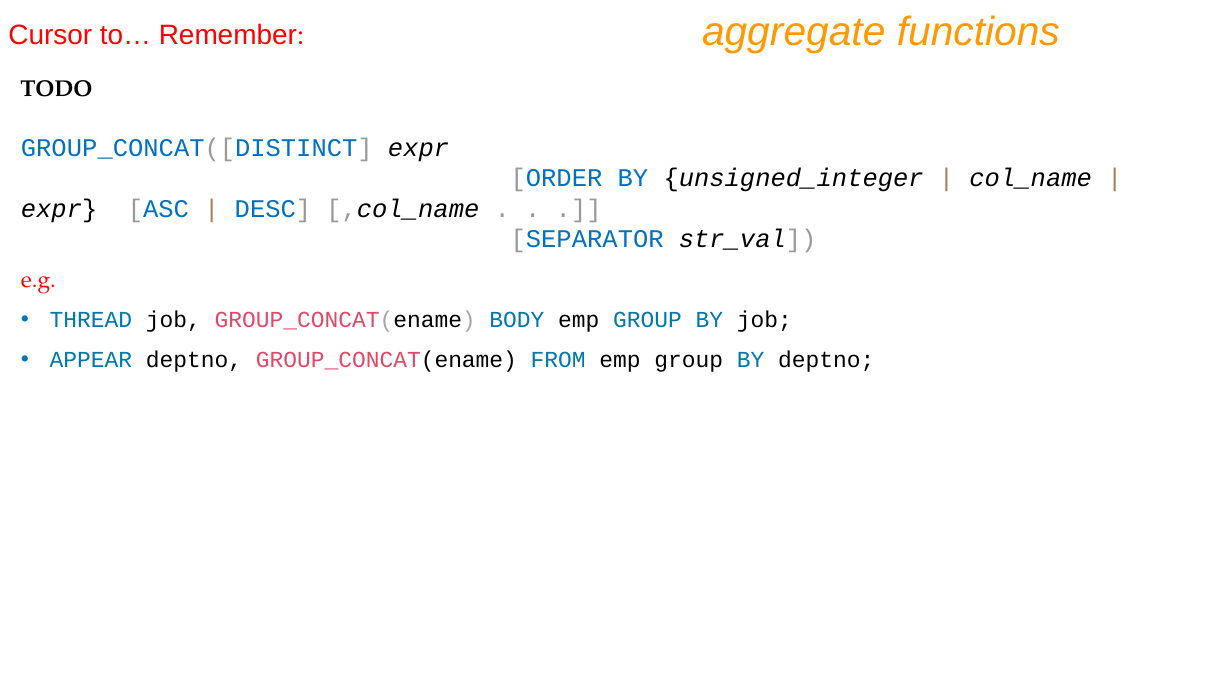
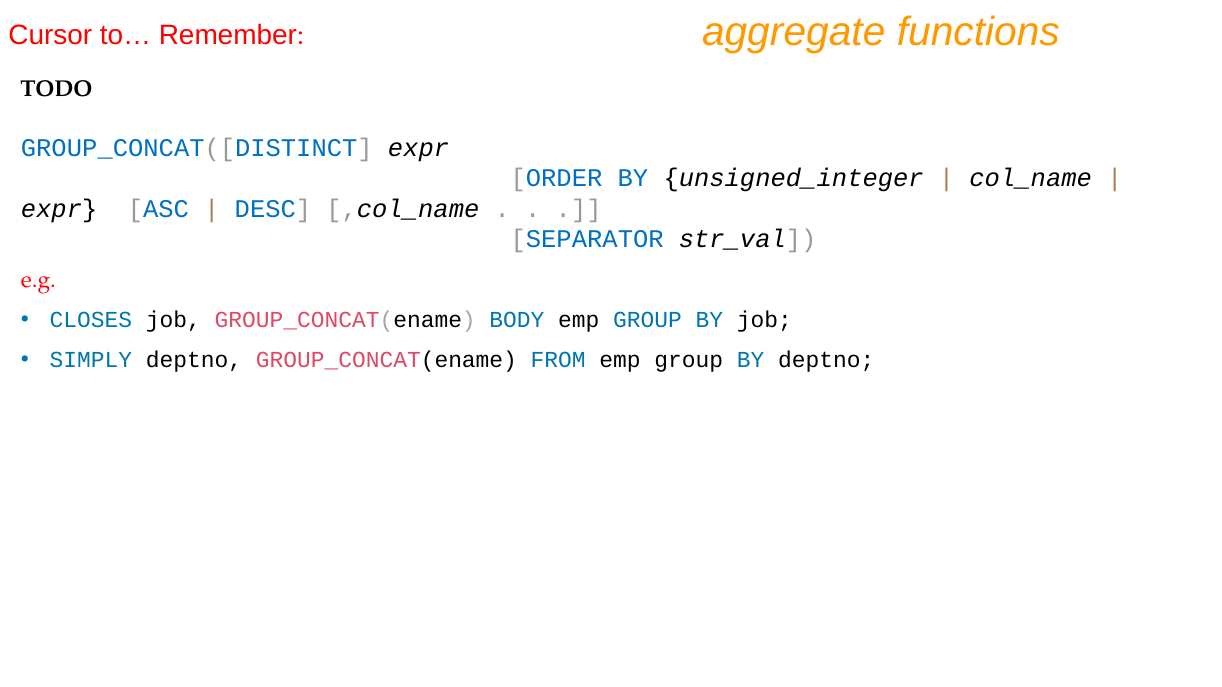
THREAD: THREAD -> CLOSES
APPEAR: APPEAR -> SIMPLY
